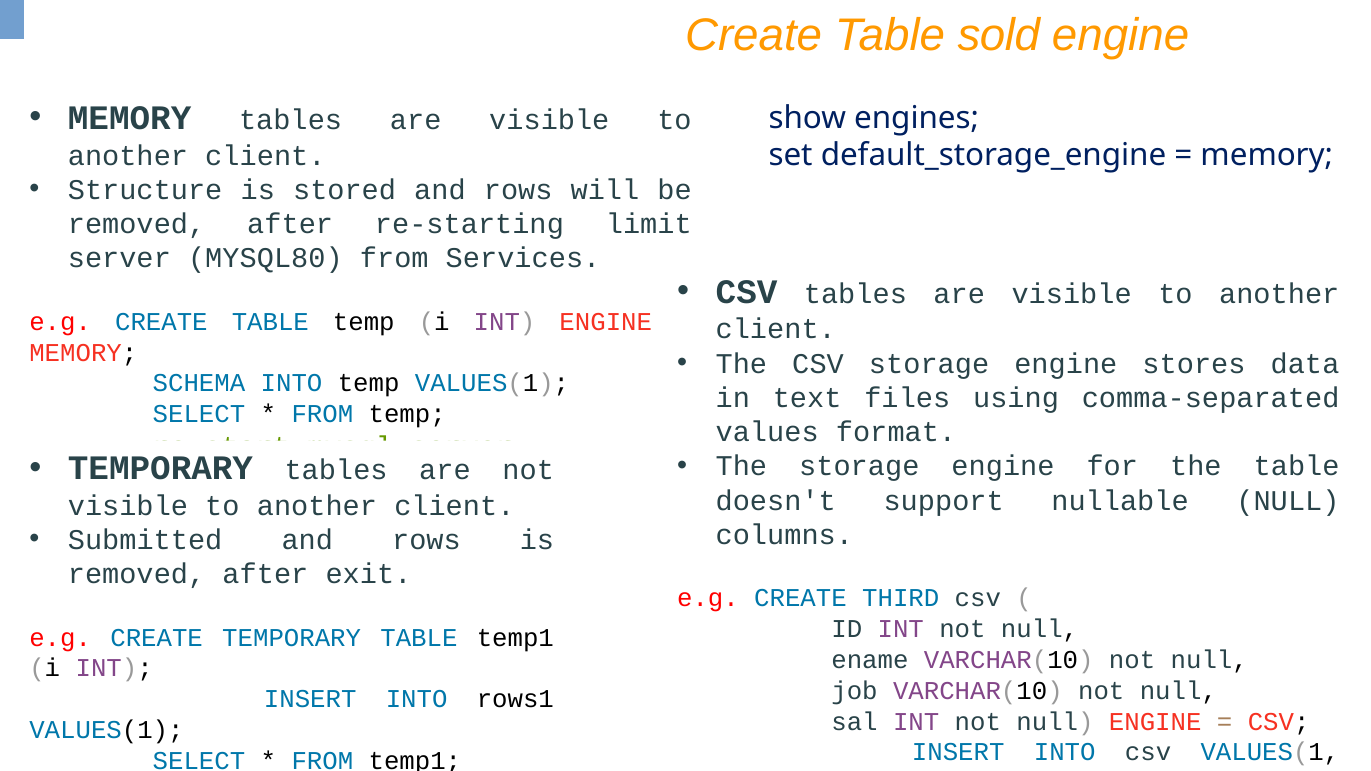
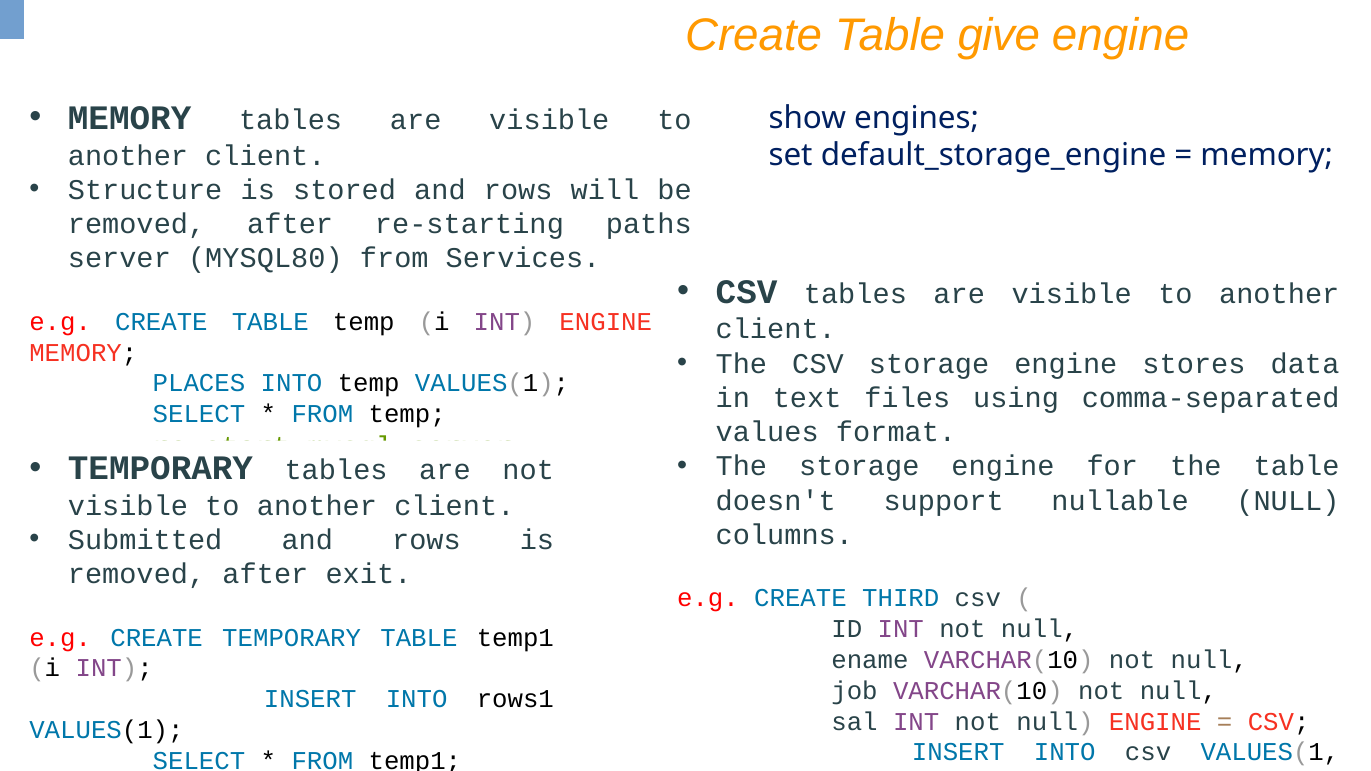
sold: sold -> give
limit: limit -> paths
SCHEMA: SCHEMA -> PLACES
